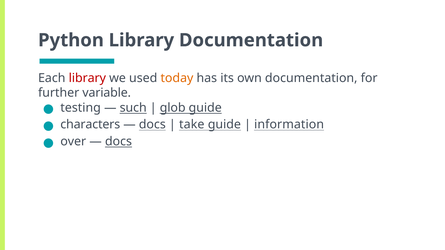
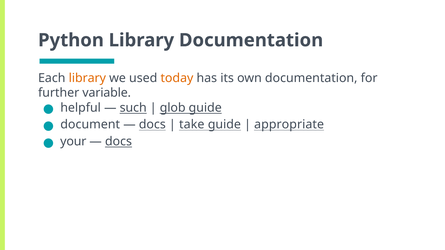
library at (87, 78) colour: red -> orange
testing: testing -> helpful
characters: characters -> document
information: information -> appropriate
over: over -> your
